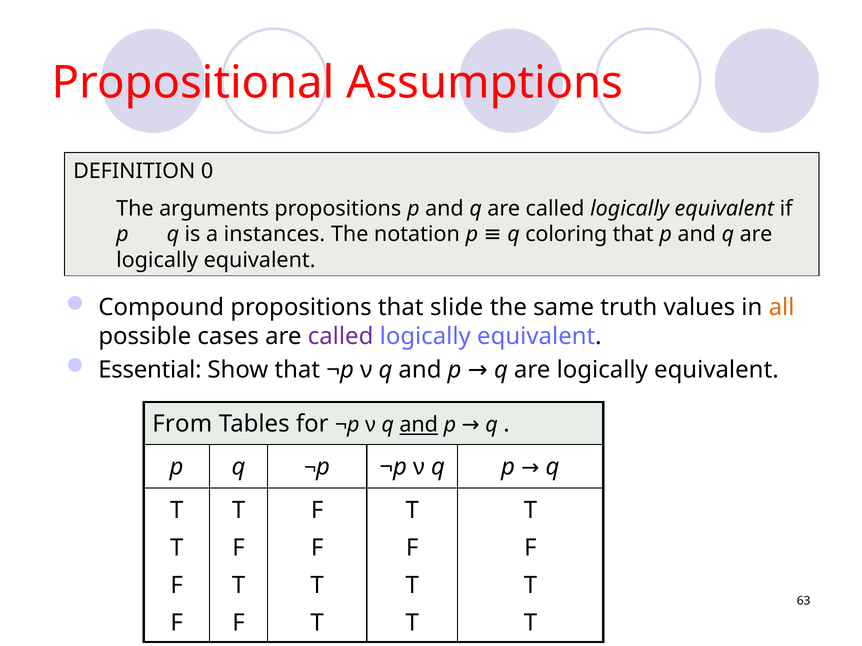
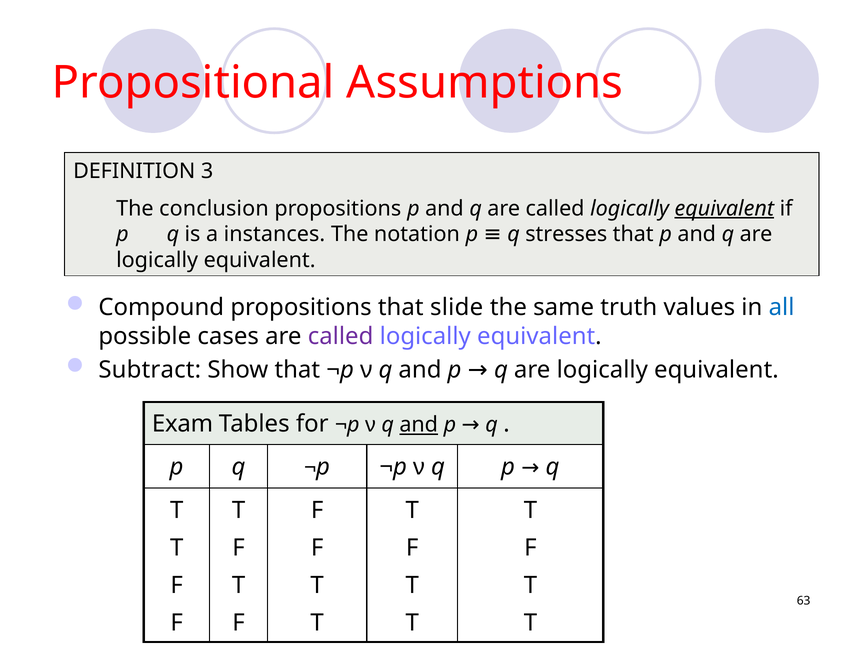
0: 0 -> 3
arguments: arguments -> conclusion
equivalent at (724, 209) underline: none -> present
coloring: coloring -> stresses
all colour: orange -> blue
Essential: Essential -> Subtract
From: From -> Exam
